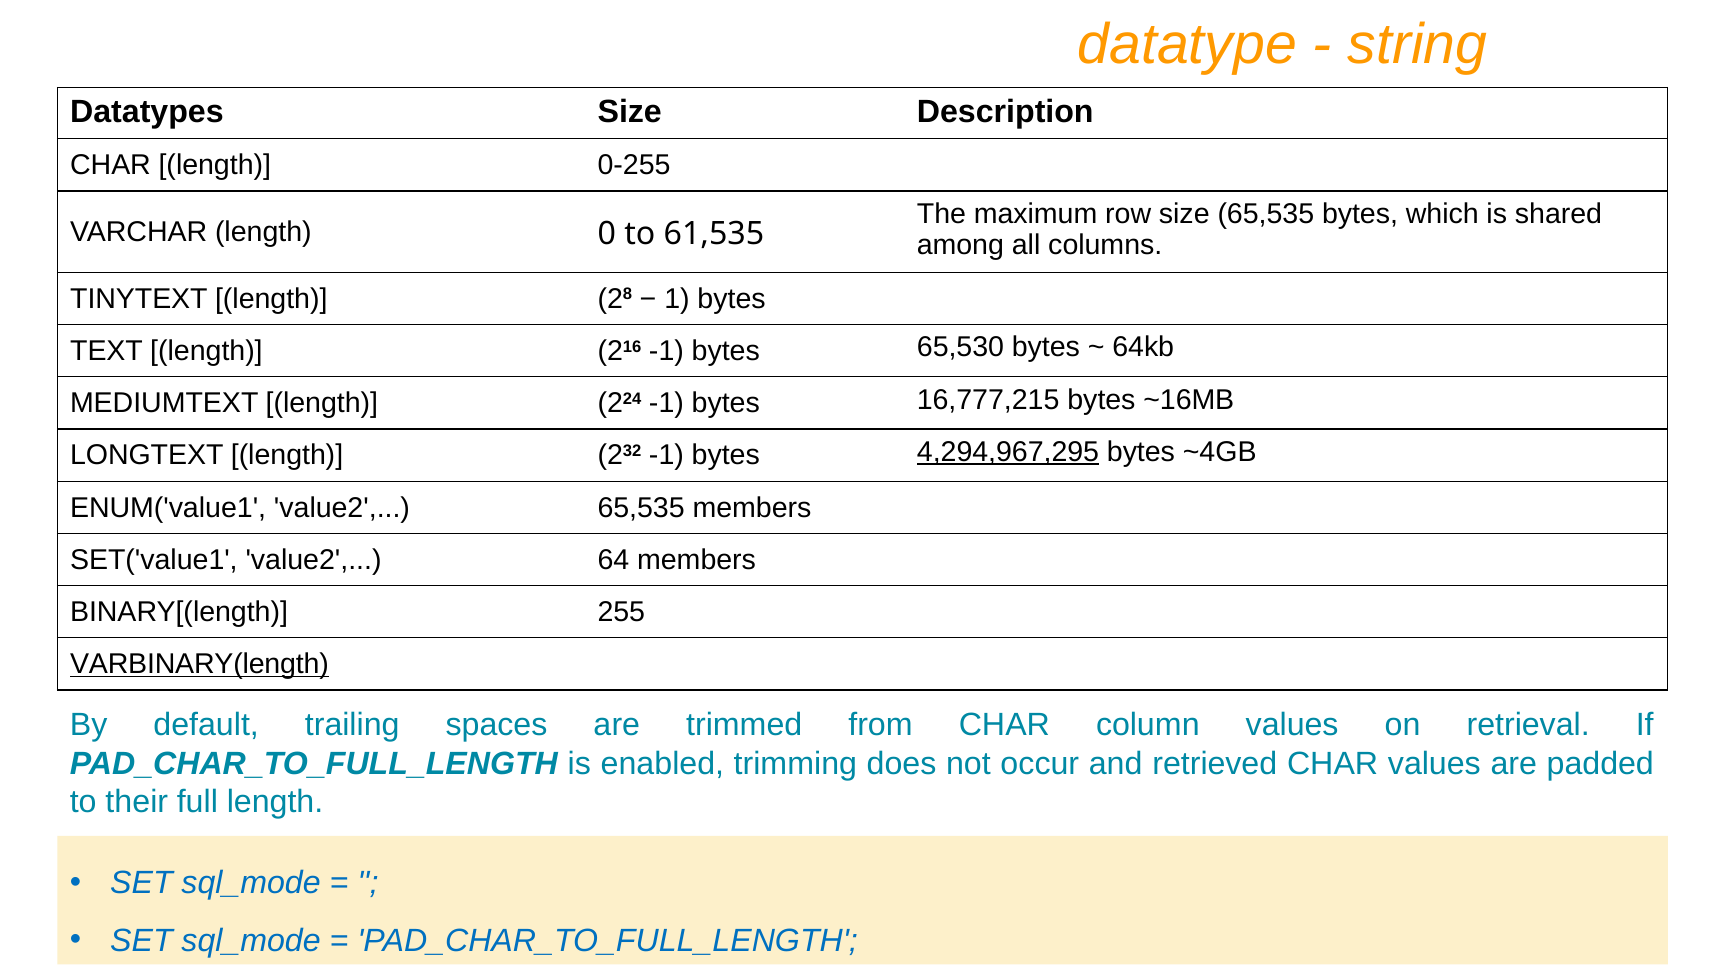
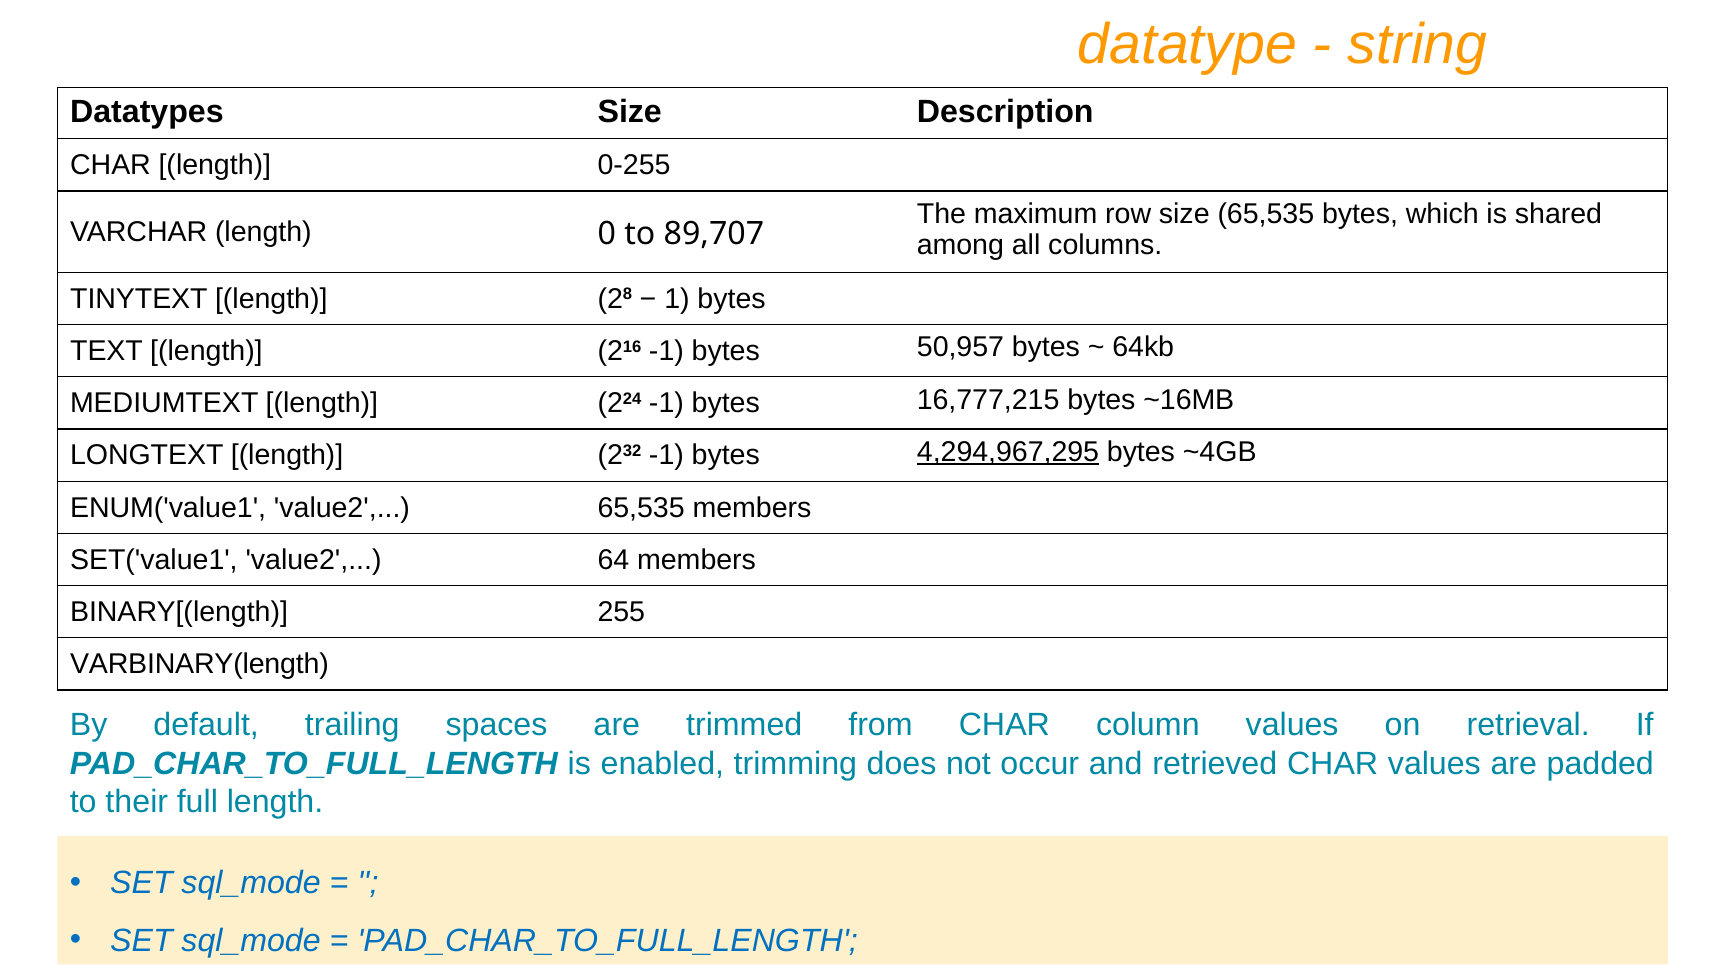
61,535: 61,535 -> 89,707
65,530: 65,530 -> 50,957
VARBINARY(length underline: present -> none
